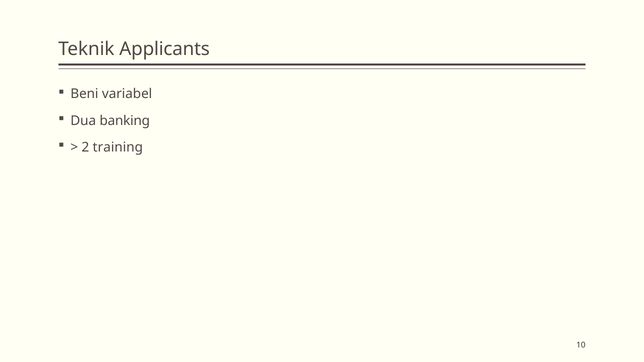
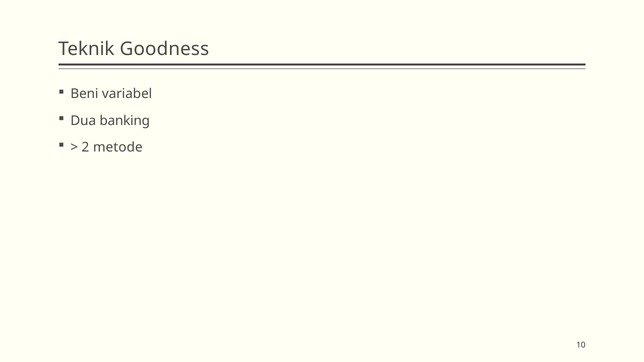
Applicants: Applicants -> Goodness
training: training -> metode
